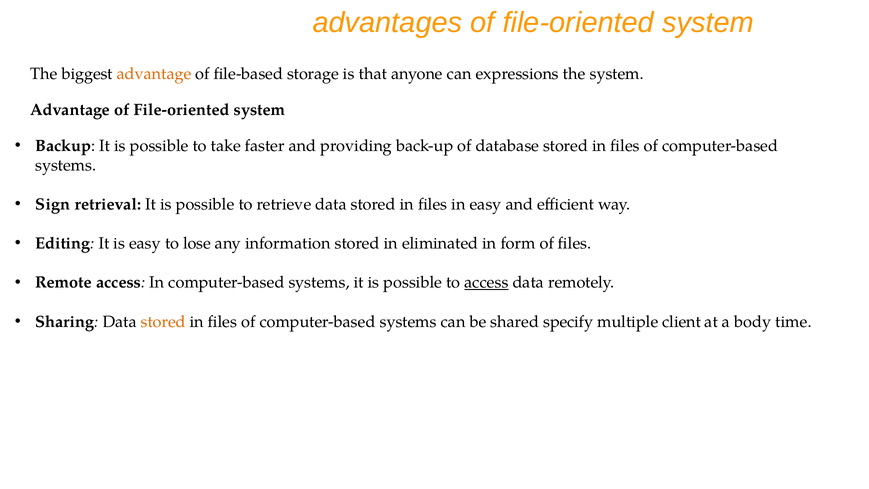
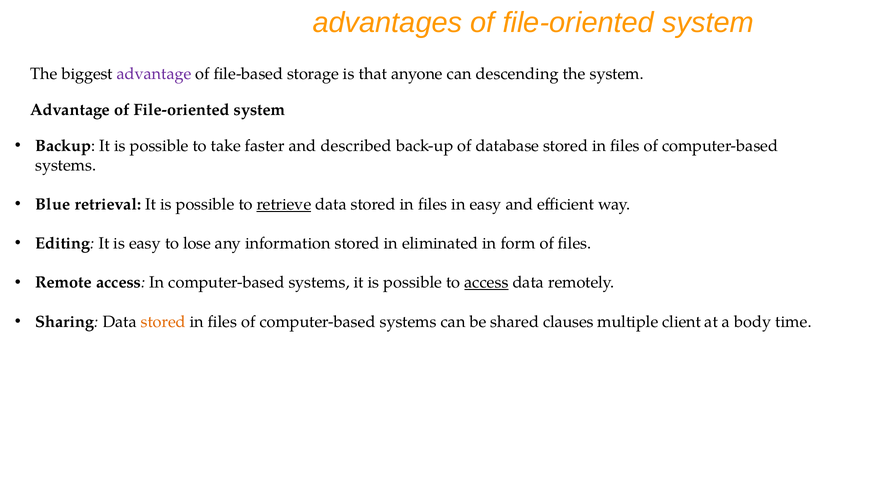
advantage at (154, 74) colour: orange -> purple
expressions: expressions -> descending
providing: providing -> described
Sign: Sign -> Blue
retrieve underline: none -> present
specify: specify -> clauses
